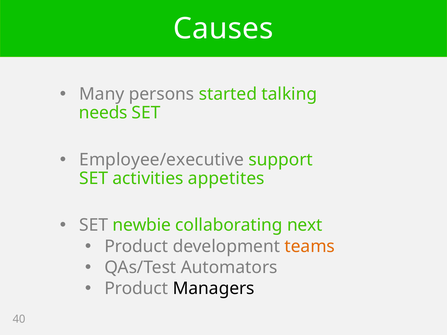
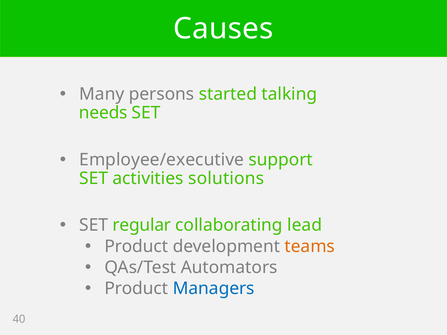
appetites: appetites -> solutions
newbie: newbie -> regular
next: next -> lead
Managers colour: black -> blue
